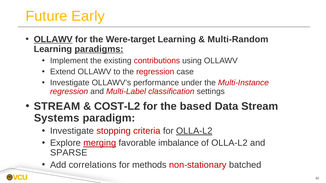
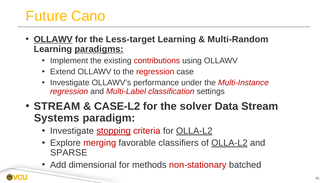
Early: Early -> Cano
Were-target: Were-target -> Less-target
COST-L2: COST-L2 -> CASE-L2
based: based -> solver
stopping underline: none -> present
merging underline: present -> none
imbalance: imbalance -> classifiers
OLLA-L2 at (229, 143) underline: none -> present
correlations: correlations -> dimensional
